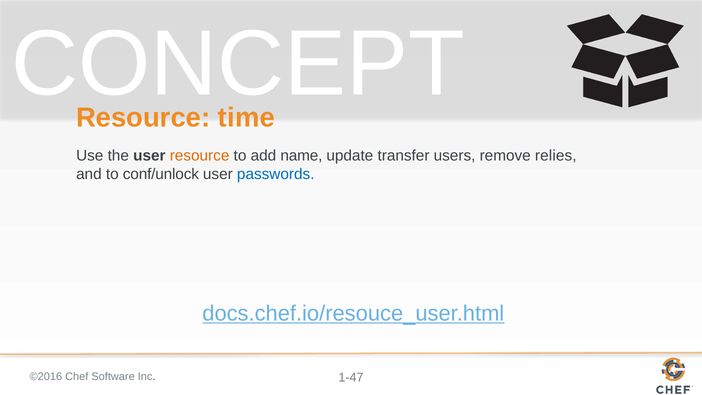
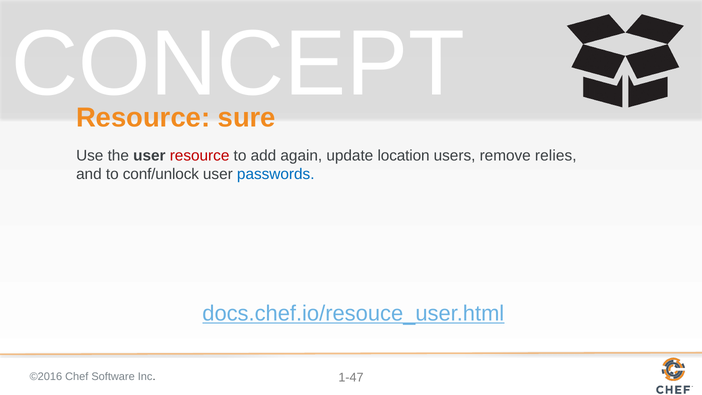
time: time -> sure
resource at (200, 156) colour: orange -> red
name: name -> again
transfer: transfer -> location
